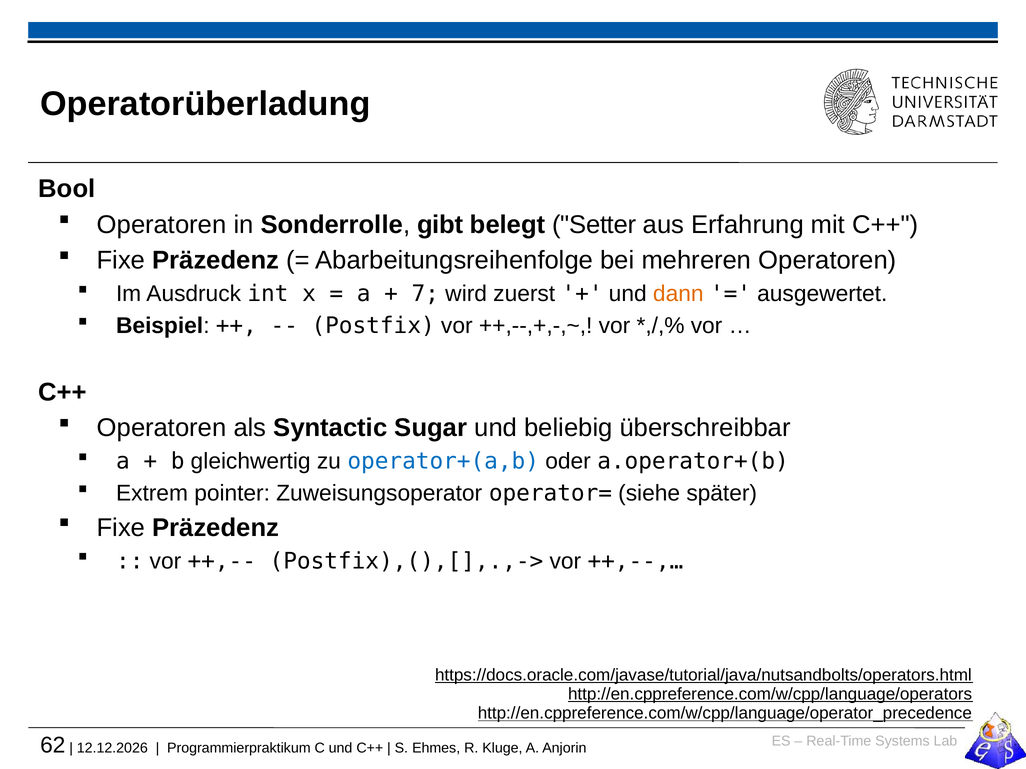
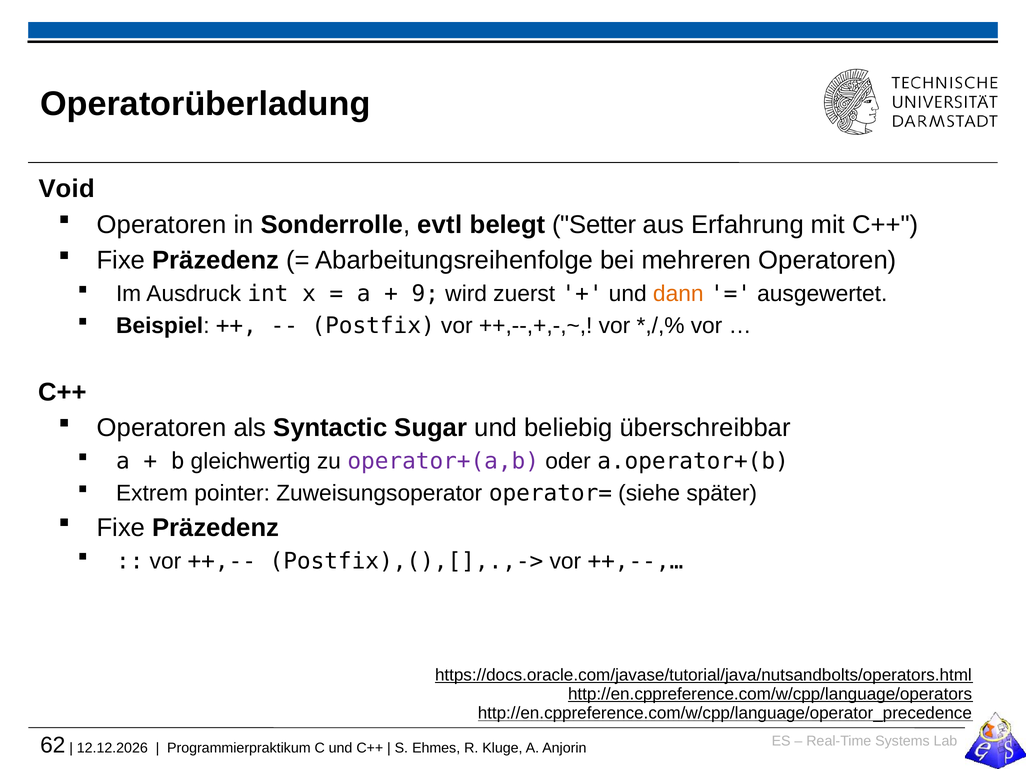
Bool: Bool -> Void
gibt: gibt -> evtl
7: 7 -> 9
operator+(a,b colour: blue -> purple
